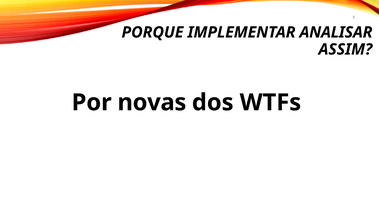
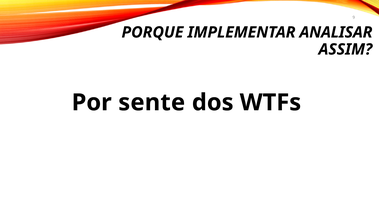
novas: novas -> sente
